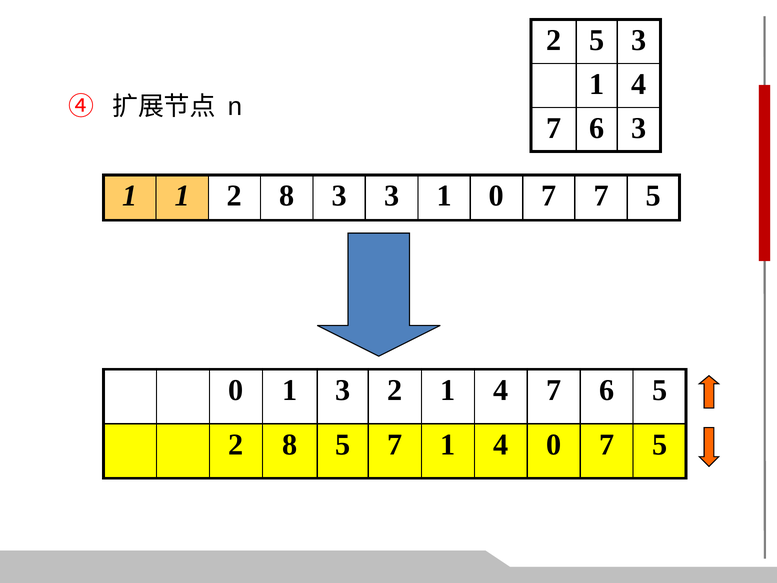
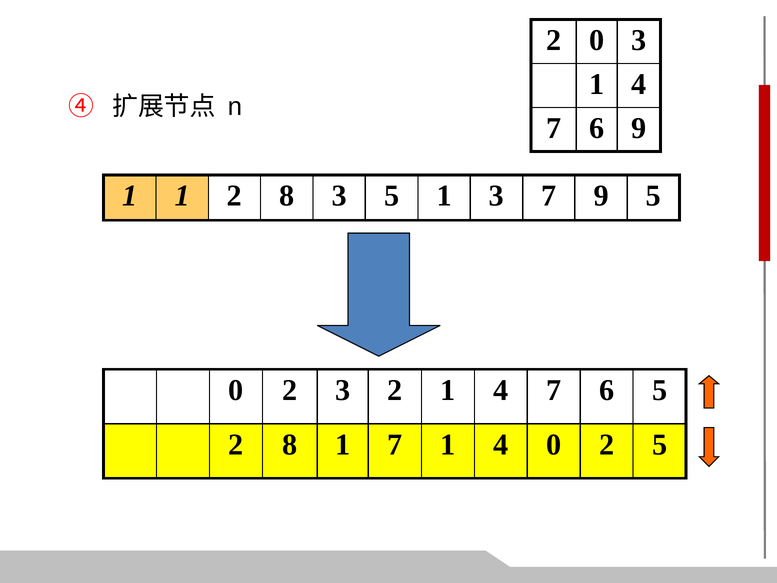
2 5: 5 -> 0
6 3: 3 -> 9
3 3: 3 -> 5
1 0: 0 -> 3
7 7: 7 -> 9
1 at (290, 390): 1 -> 2
8 5: 5 -> 1
4 0 7: 7 -> 2
